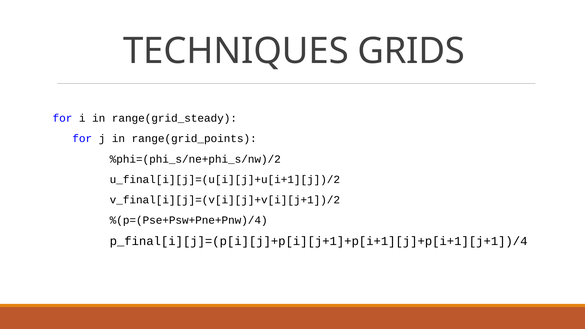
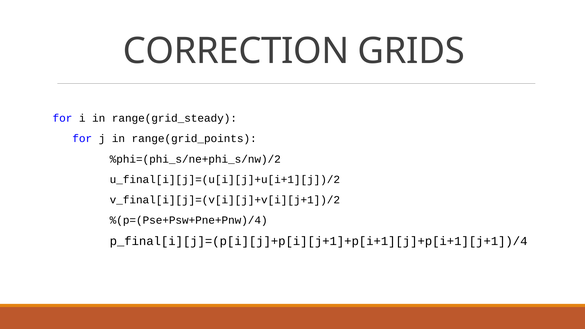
TECHNIQUES: TECHNIQUES -> CORRECTION
